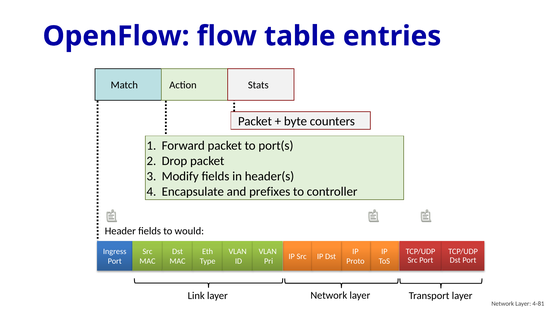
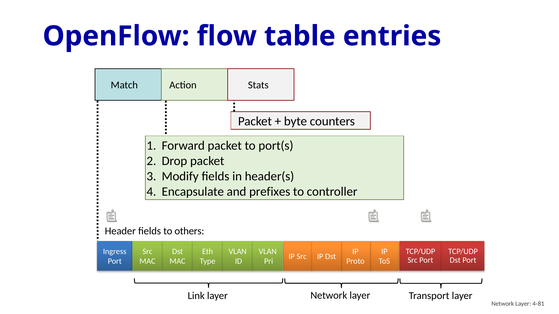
would: would -> others
